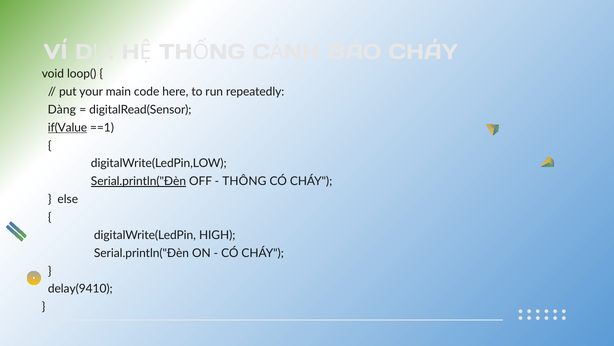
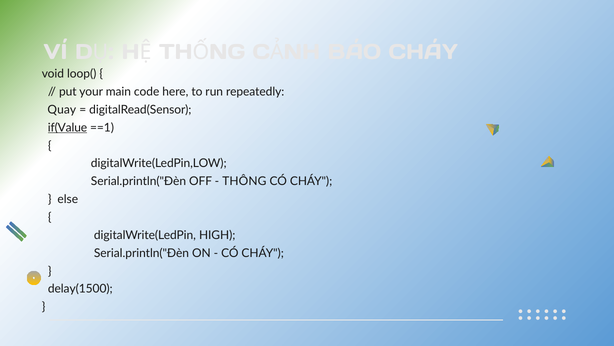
Dàng: Dàng -> Quay
Serial.println("Đèn at (138, 181) underline: present -> none
delay(9410: delay(9410 -> delay(1500
